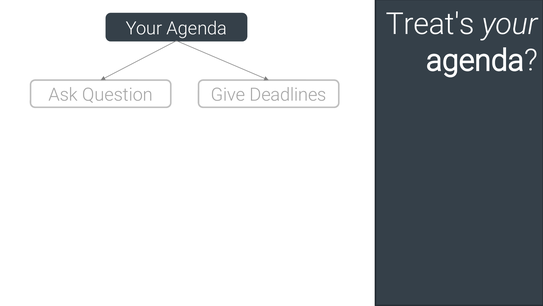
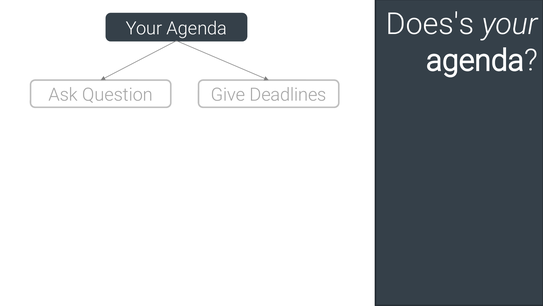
Treat's: Treat's -> Does's
